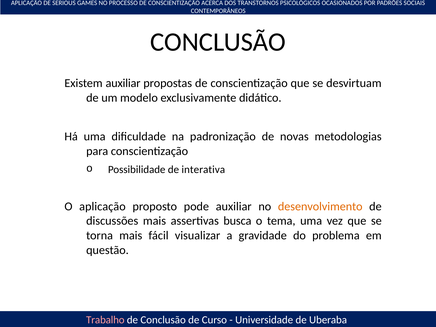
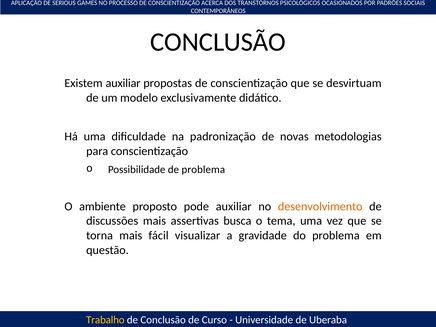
de interativa: interativa -> problema
O aplicação: aplicação -> ambiente
Trabalho colour: pink -> yellow
